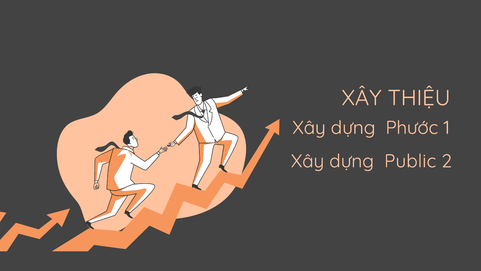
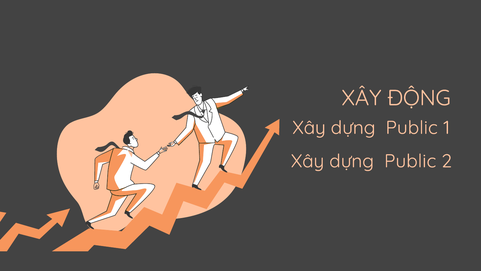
THIỆU: THIỆU -> ĐỘNG
Phước at (412, 128): Phước -> Public
